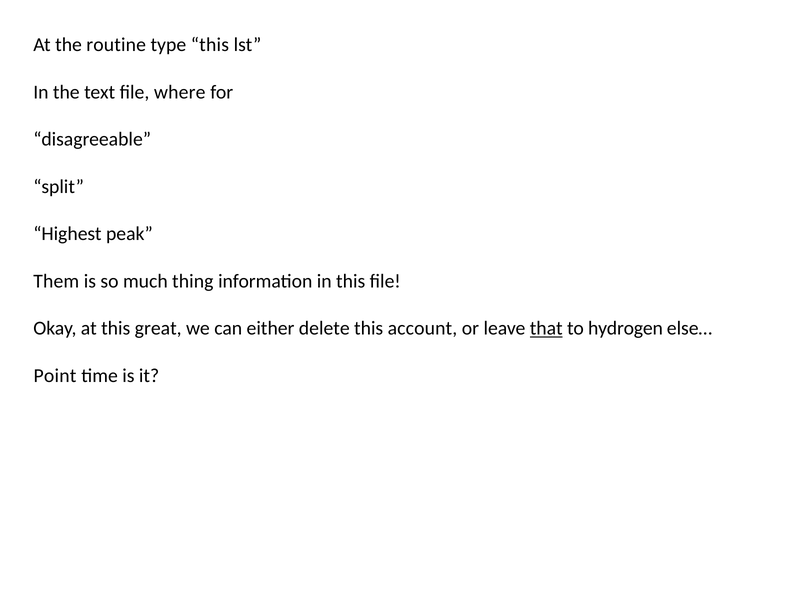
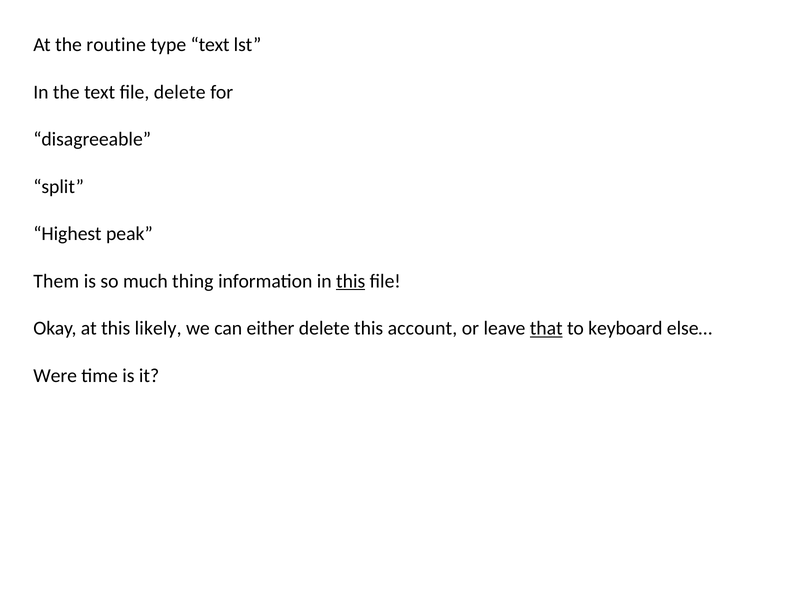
type this: this -> text
file where: where -> delete
this at (351, 281) underline: none -> present
great: great -> likely
hydrogen: hydrogen -> keyboard
Point: Point -> Were
